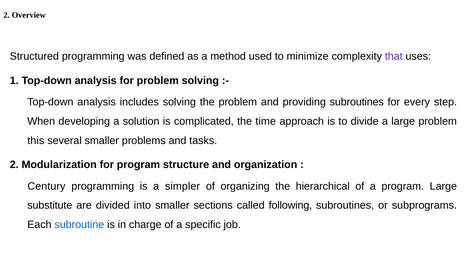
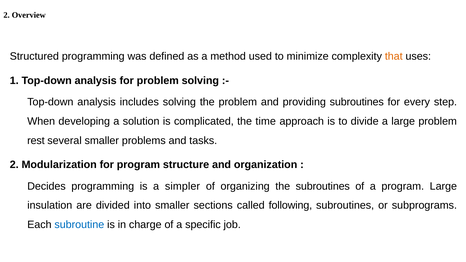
that colour: purple -> orange
this: this -> rest
Century: Century -> Decides
the hierarchical: hierarchical -> subroutines
substitute: substitute -> insulation
